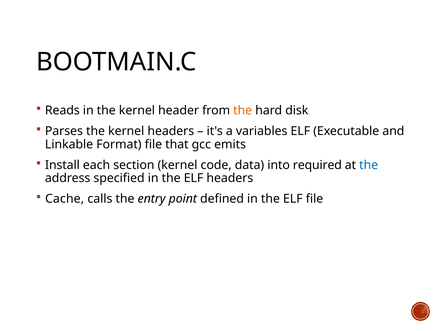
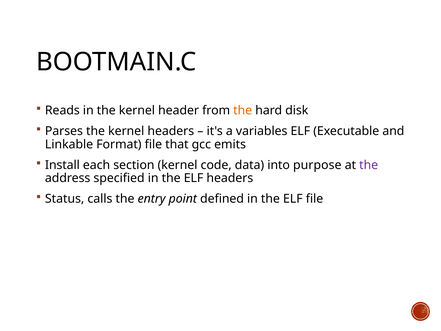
required: required -> purpose
the at (369, 165) colour: blue -> purple
Cache: Cache -> Status
